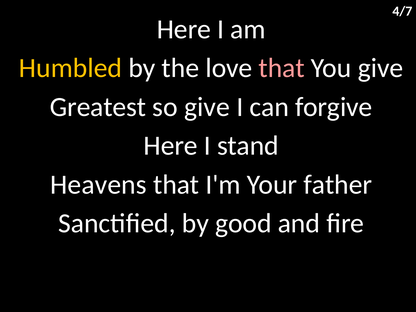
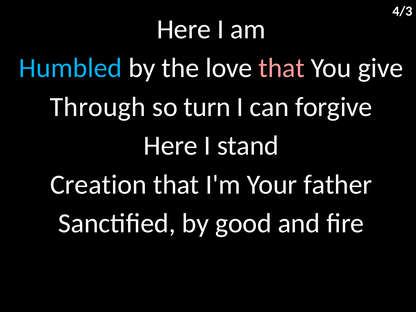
4/7: 4/7 -> 4/3
Humbled colour: yellow -> light blue
Greatest: Greatest -> Through
so give: give -> turn
Heavens: Heavens -> Creation
